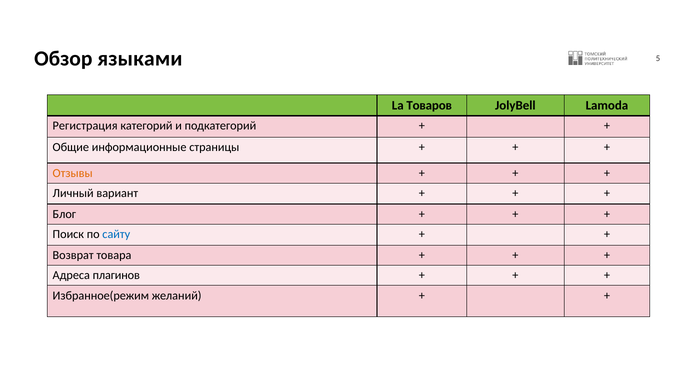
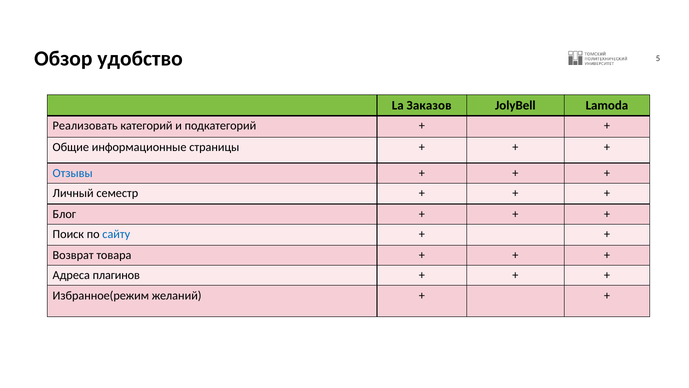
языками: языками -> удобство
Товаров: Товаров -> Заказов
Регистрация: Регистрация -> Реализовать
Отзывы colour: orange -> blue
вариант: вариант -> семестр
